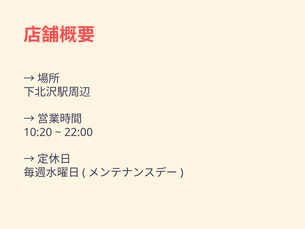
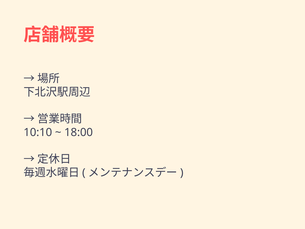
10:20: 10:20 -> 10:10
22:00: 22:00 -> 18:00
